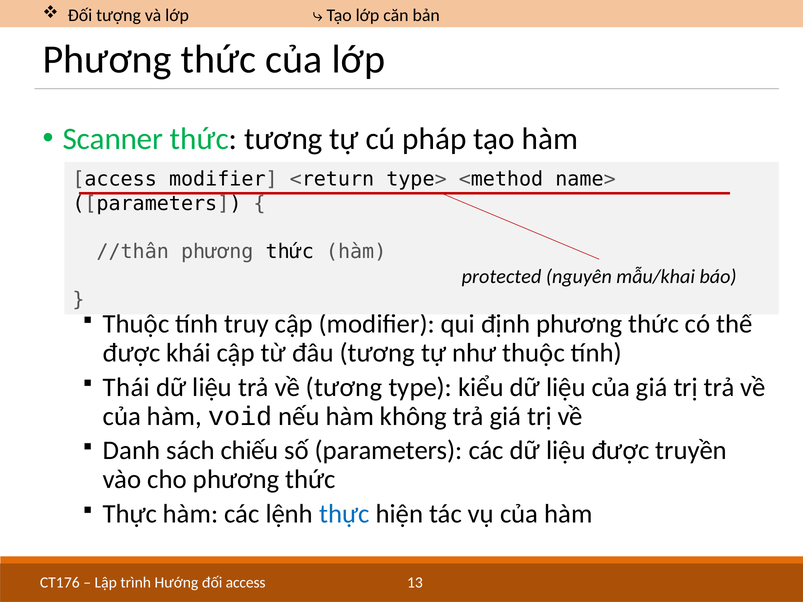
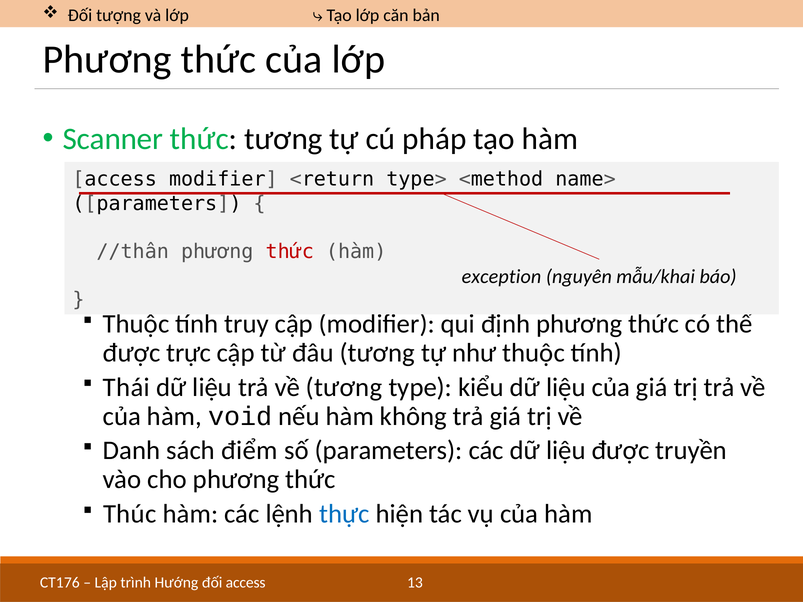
thức at (290, 252) colour: black -> red
protected: protected -> exception
khái: khái -> trực
chiếu: chiếu -> điểm
Thực at (130, 514): Thực -> Thúc
